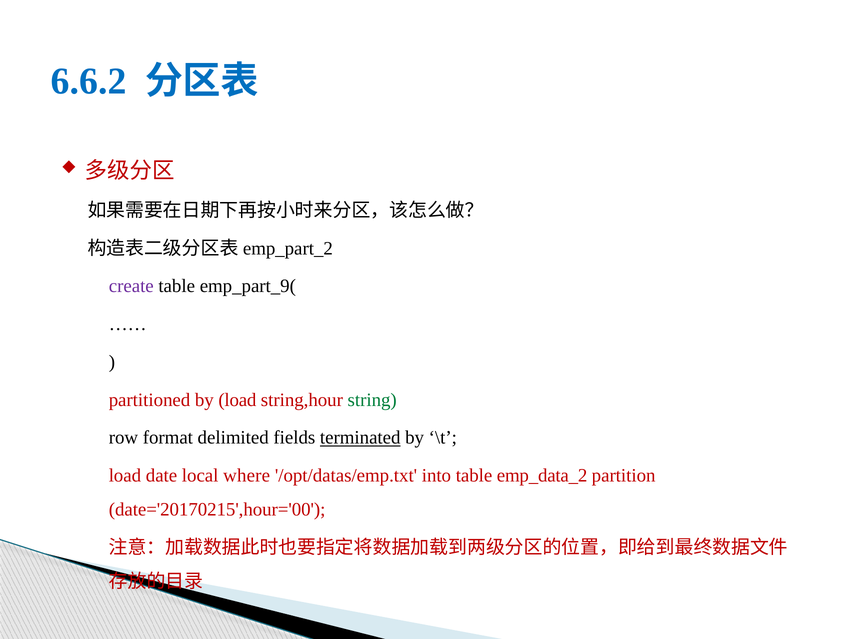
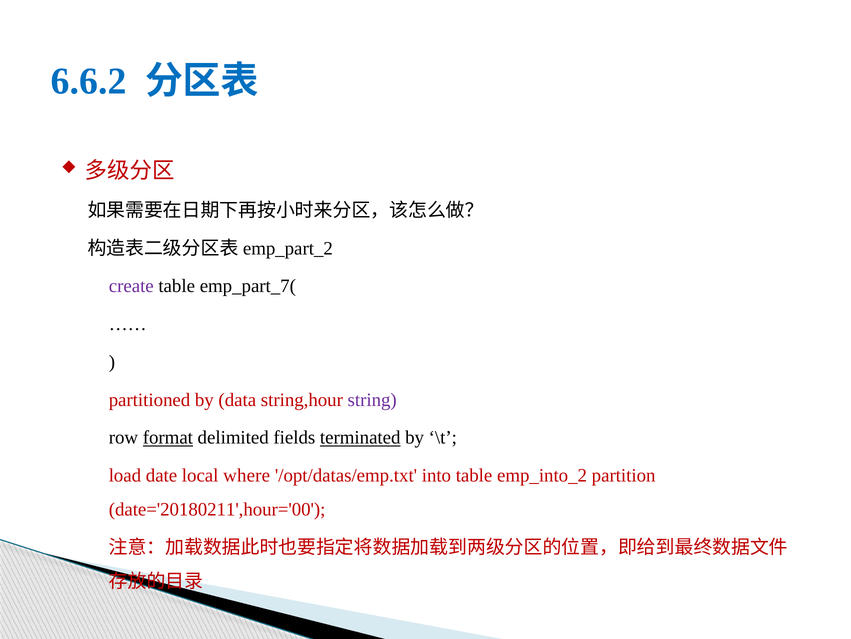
emp_part_9(: emp_part_9( -> emp_part_7(
by load: load -> data
string colour: green -> purple
format underline: none -> present
emp_data_2: emp_data_2 -> emp_into_2
date='20170215',hour='00: date='20170215',hour='00 -> date='20180211',hour='00
